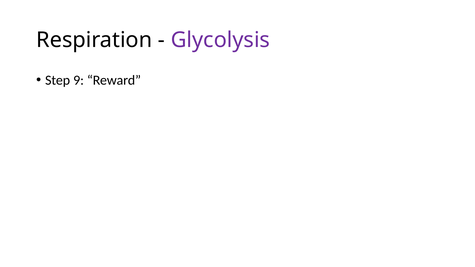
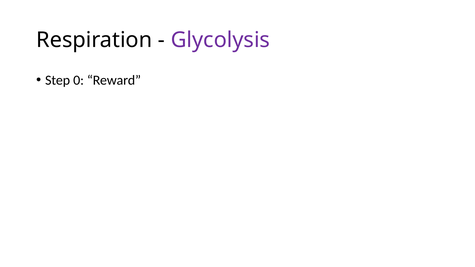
9: 9 -> 0
